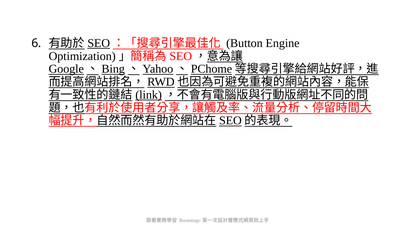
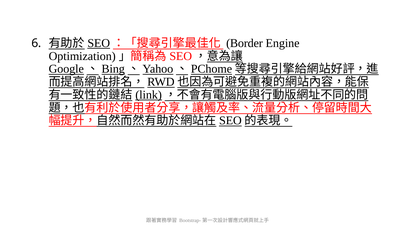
Button: Button -> Border
